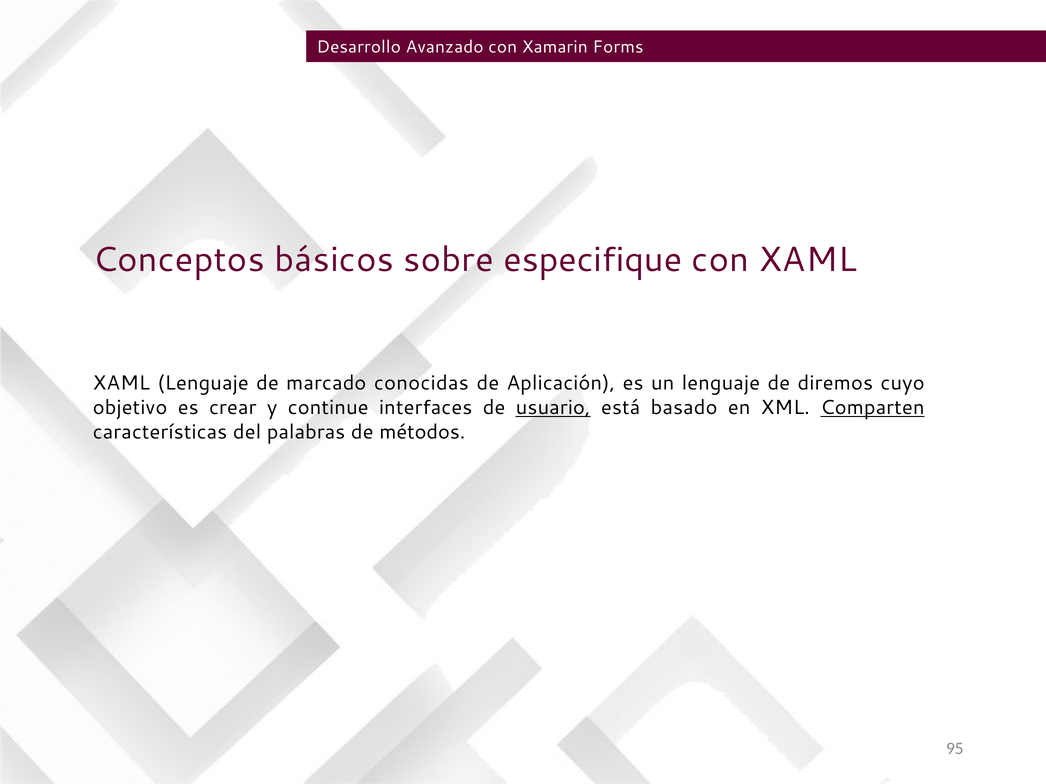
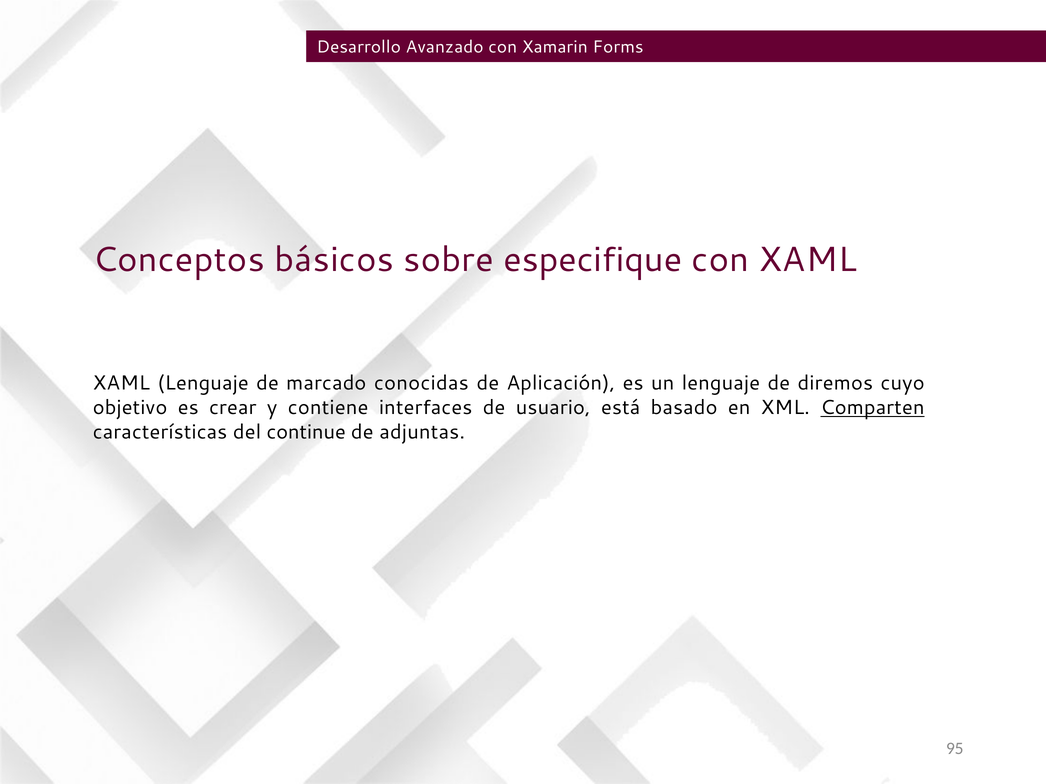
continue: continue -> contiene
usuario underline: present -> none
palabras: palabras -> continue
métodos: métodos -> adjuntas
